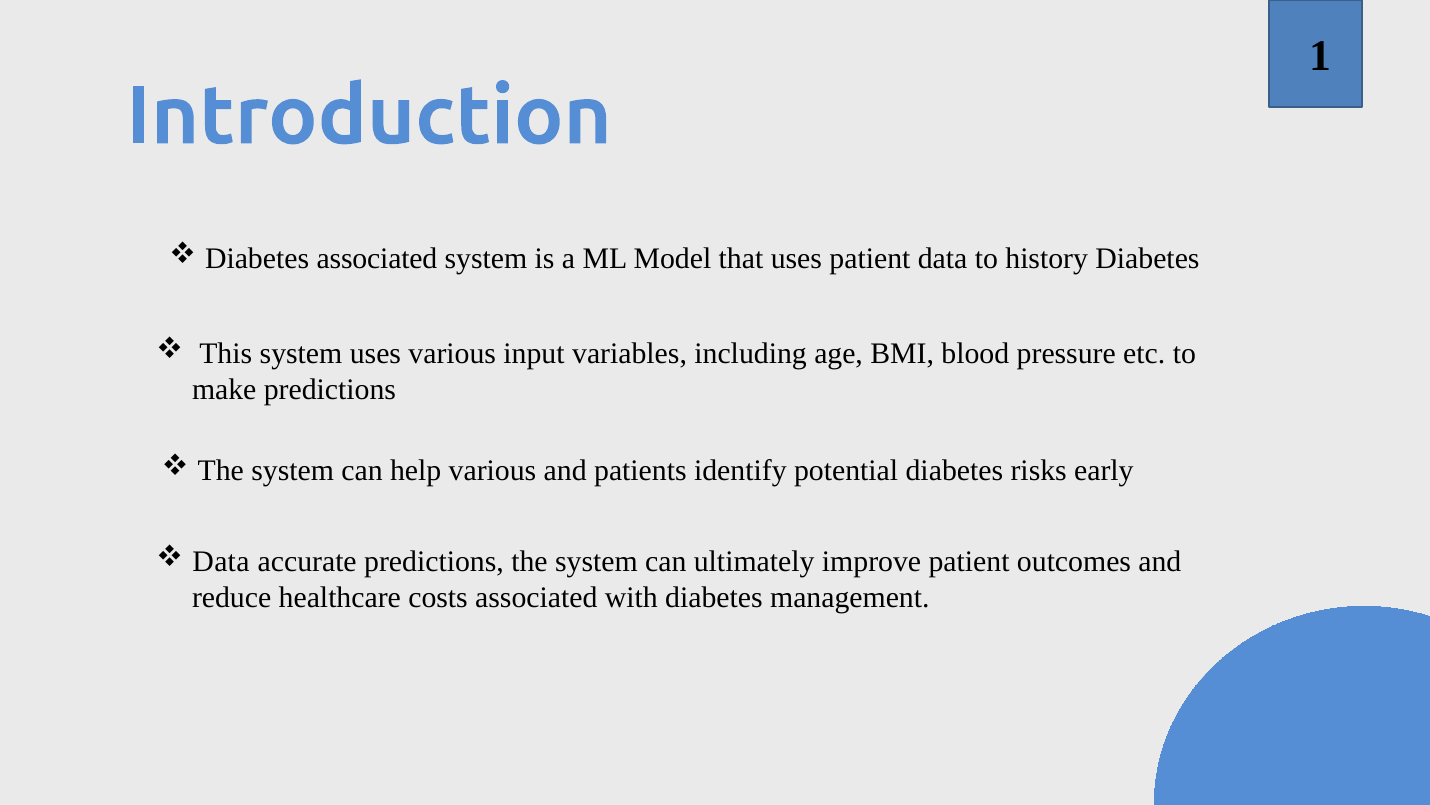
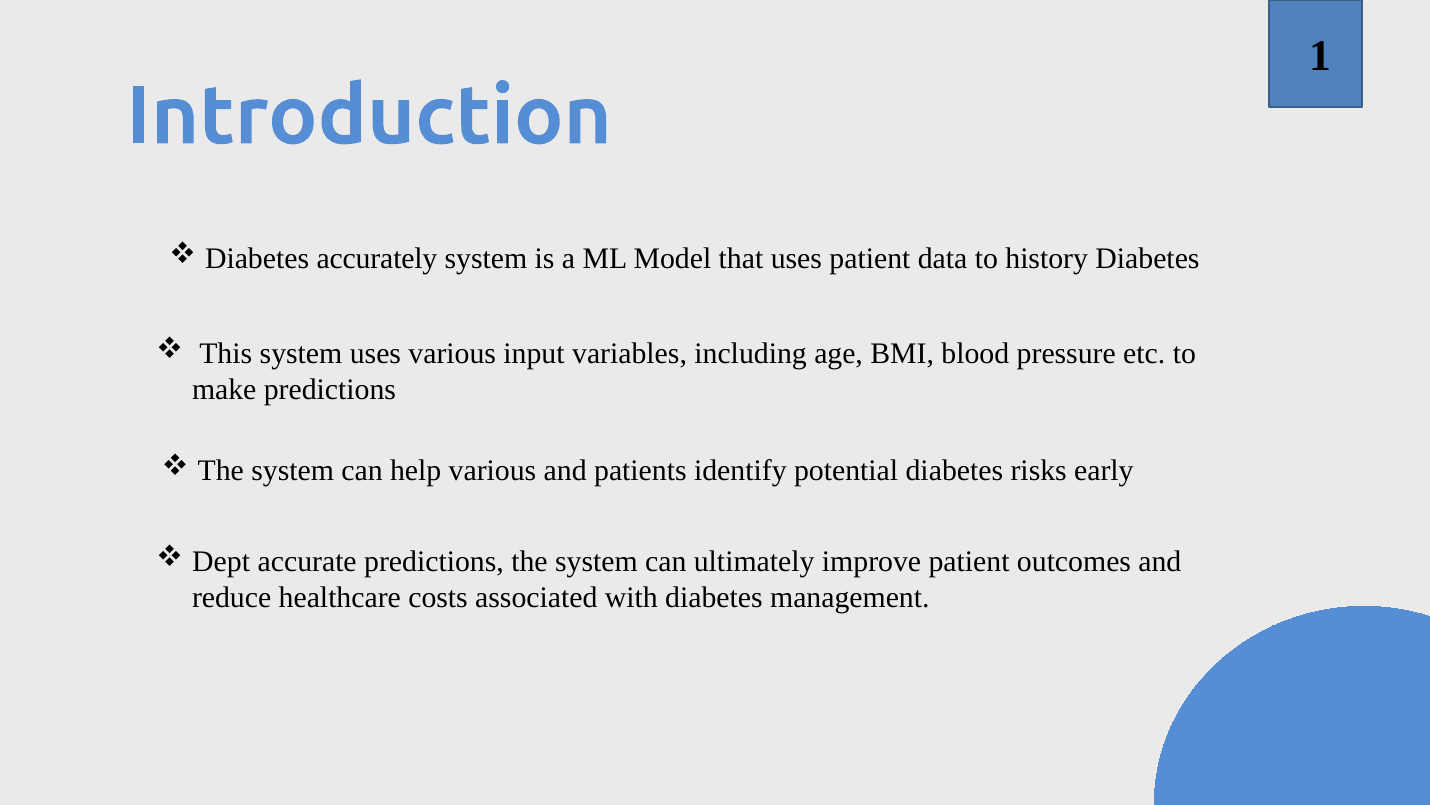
Diabetes associated: associated -> accurately
Data at (221, 561): Data -> Dept
